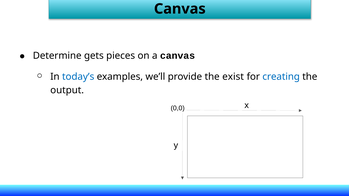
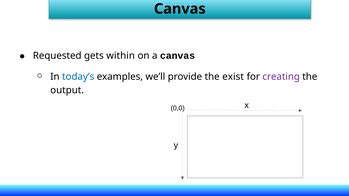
Determine: Determine -> Requested
pieces: pieces -> within
creating colour: blue -> purple
